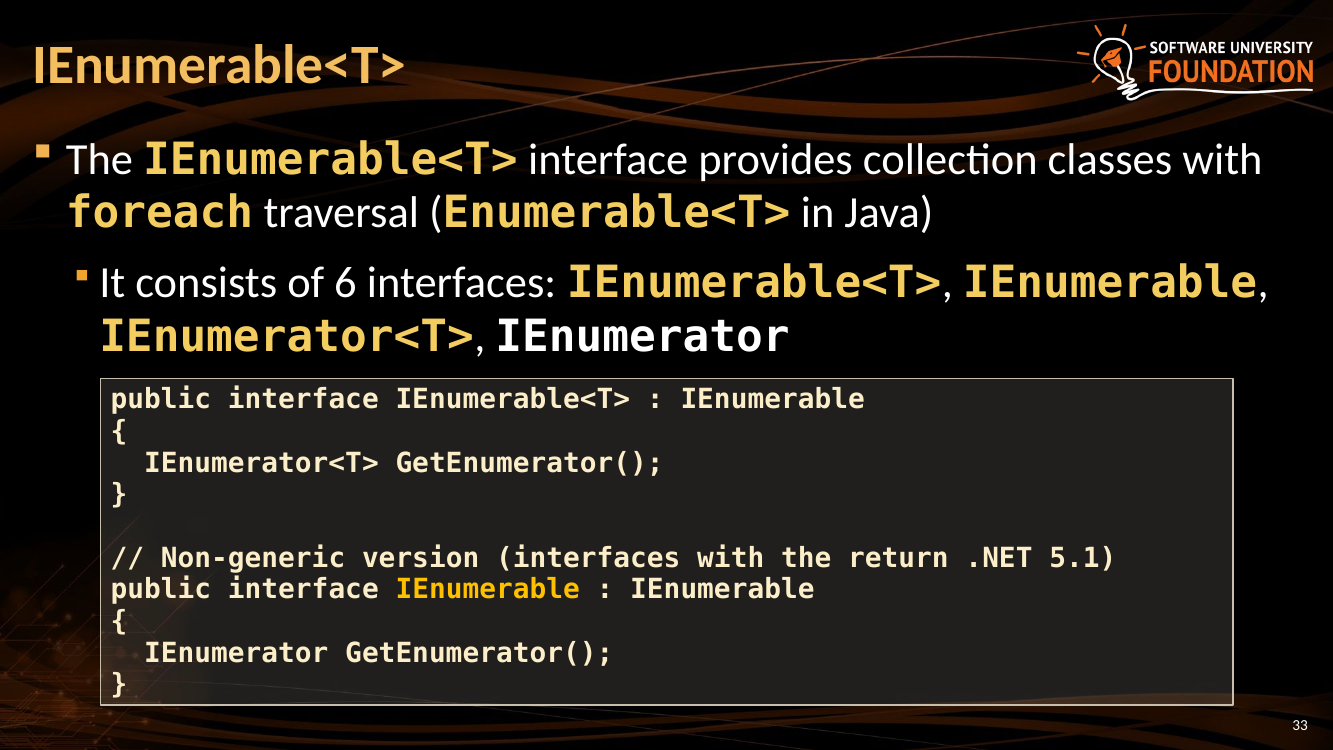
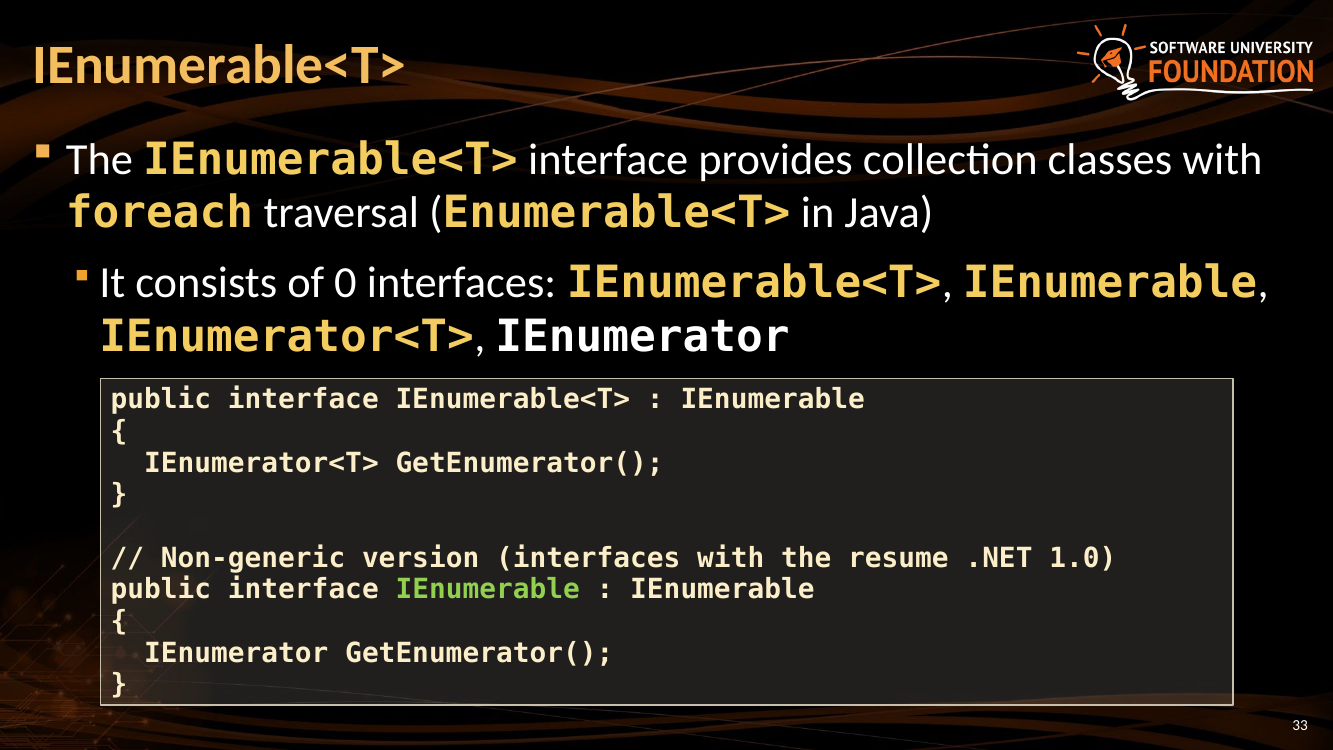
6: 6 -> 0
return: return -> resume
5.1: 5.1 -> 1.0
IEnumerable at (488, 590) colour: yellow -> light green
